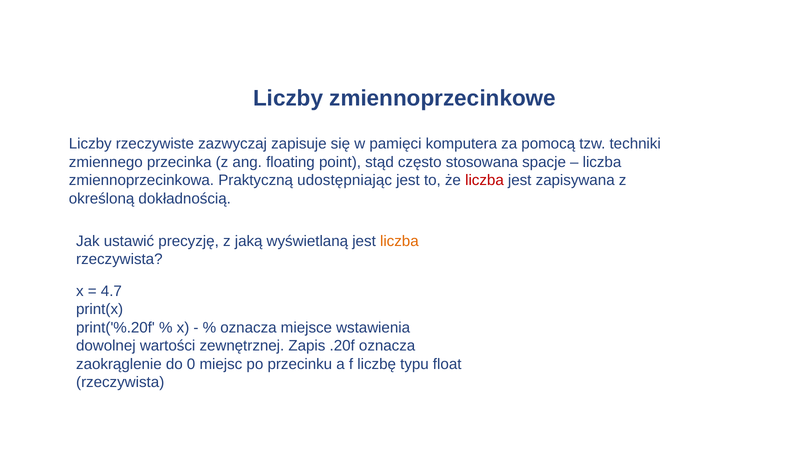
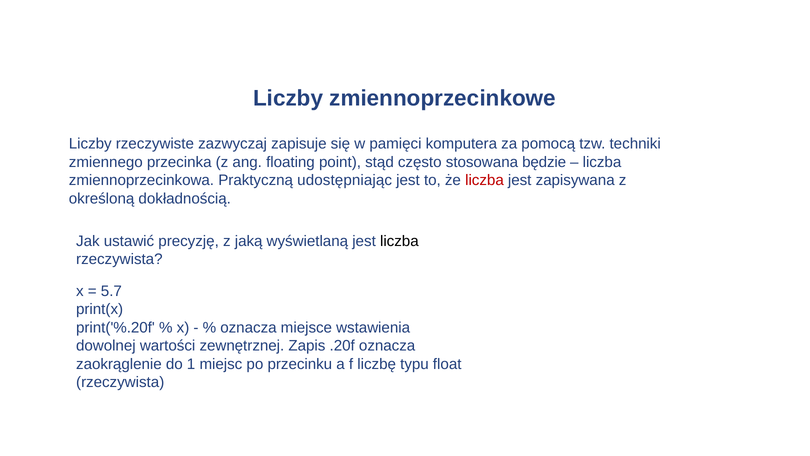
spacje: spacje -> będzie
liczba at (399, 241) colour: orange -> black
4.7: 4.7 -> 5.7
0: 0 -> 1
